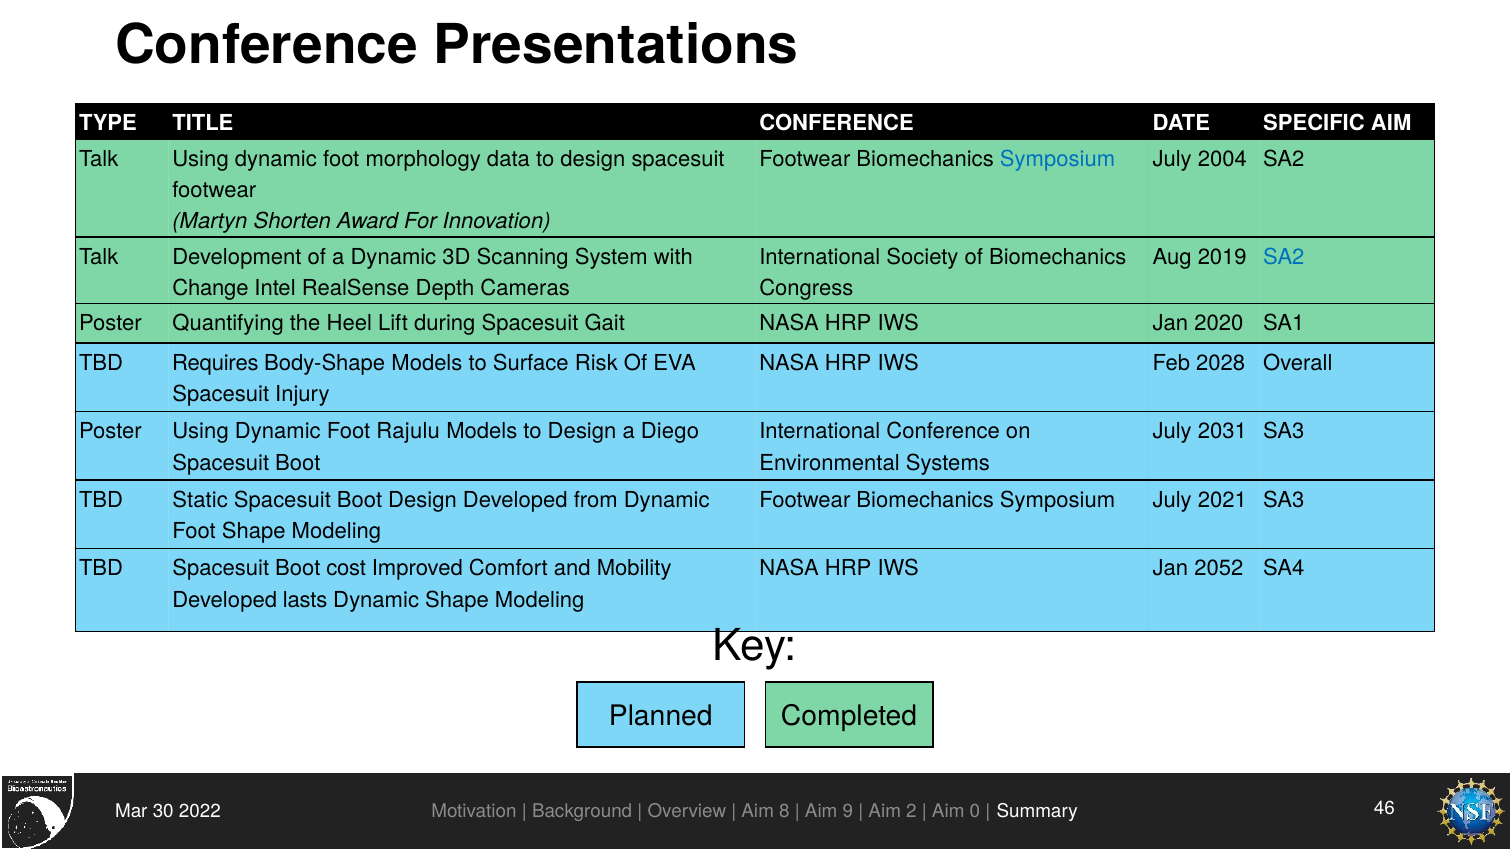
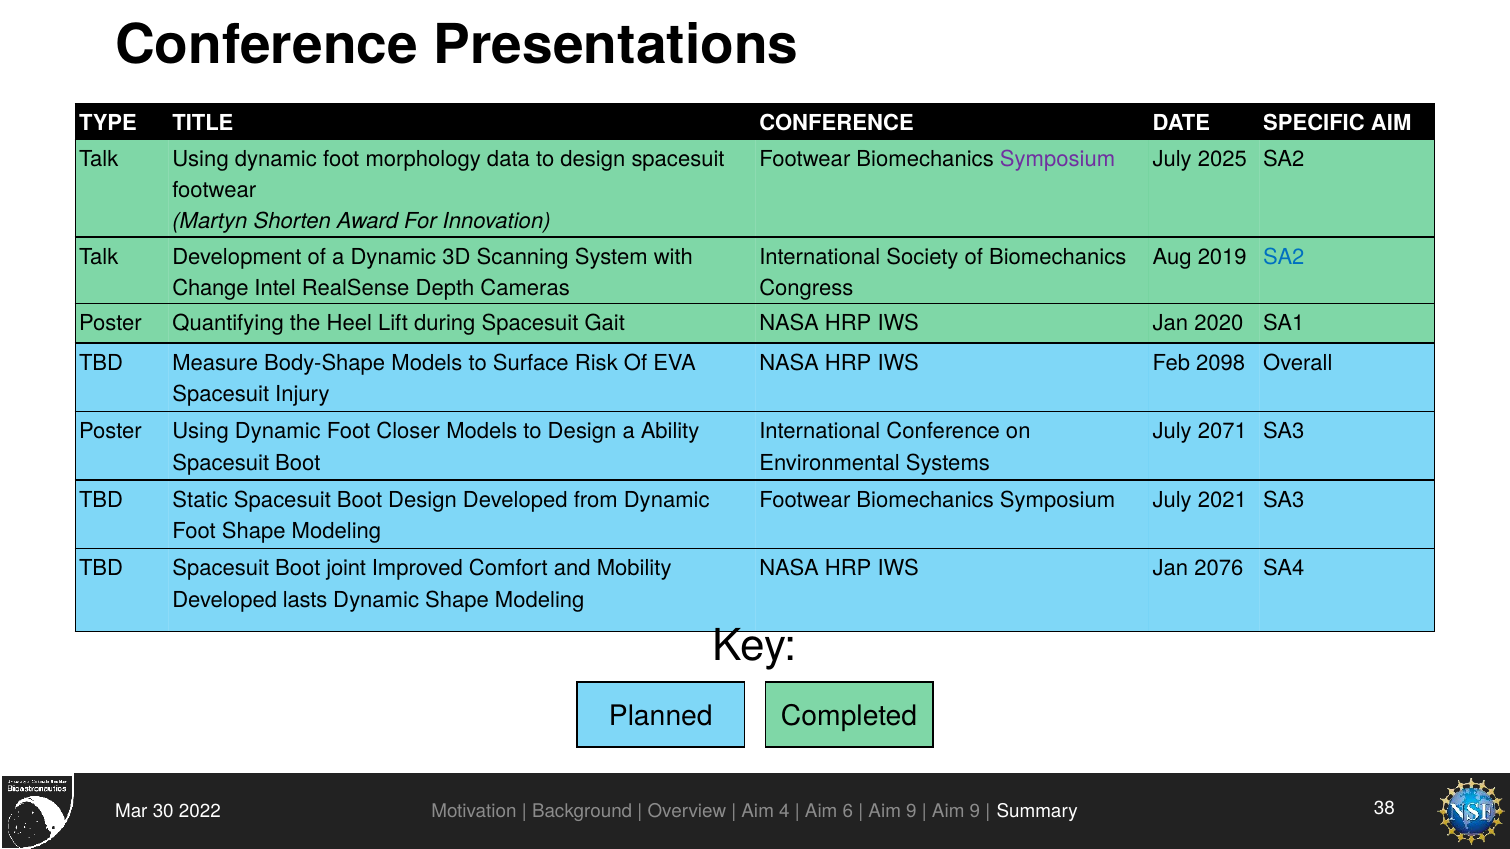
Symposium at (1058, 159) colour: blue -> purple
2004: 2004 -> 2025
Requires: Requires -> Measure
2028: 2028 -> 2098
Rajulu: Rajulu -> Closer
Diego: Diego -> Ability
2031: 2031 -> 2071
cost: cost -> joint
2052: 2052 -> 2076
8: 8 -> 4
9: 9 -> 6
2 at (911, 811): 2 -> 9
0 at (975, 811): 0 -> 9
46: 46 -> 38
